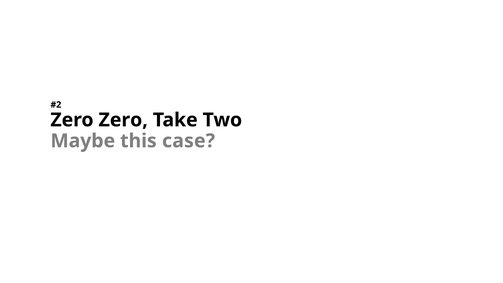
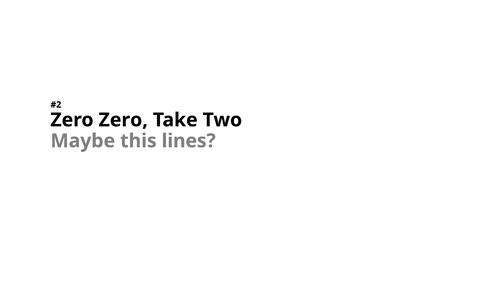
case: case -> lines
